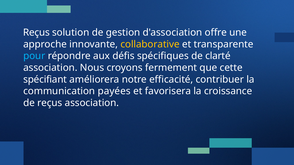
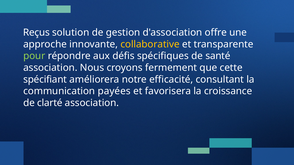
pour colour: light blue -> light green
clarté: clarté -> santé
contribuer: contribuer -> consultant
de reçus: reçus -> clarté
